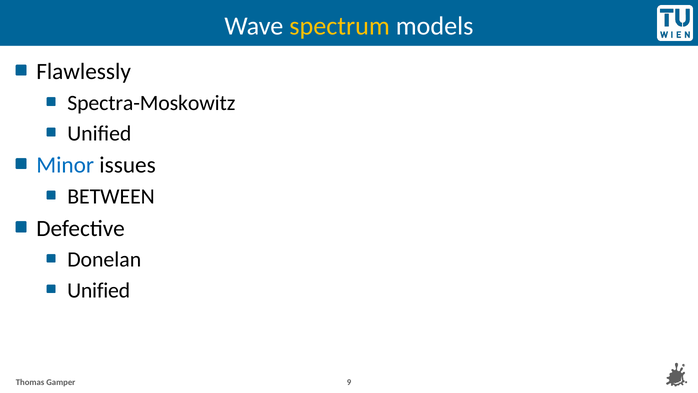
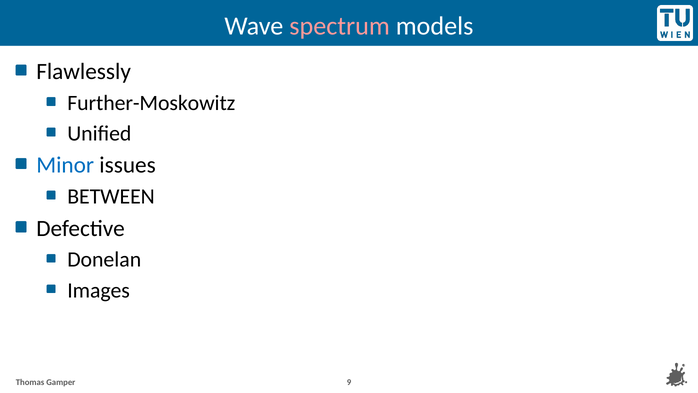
spectrum colour: yellow -> pink
Spectra-Moskowitz: Spectra-Moskowitz -> Further-Moskowitz
Unified at (99, 290): Unified -> Images
